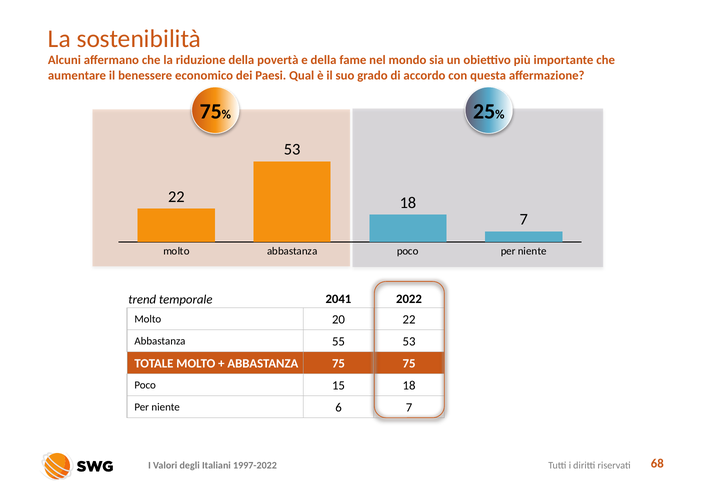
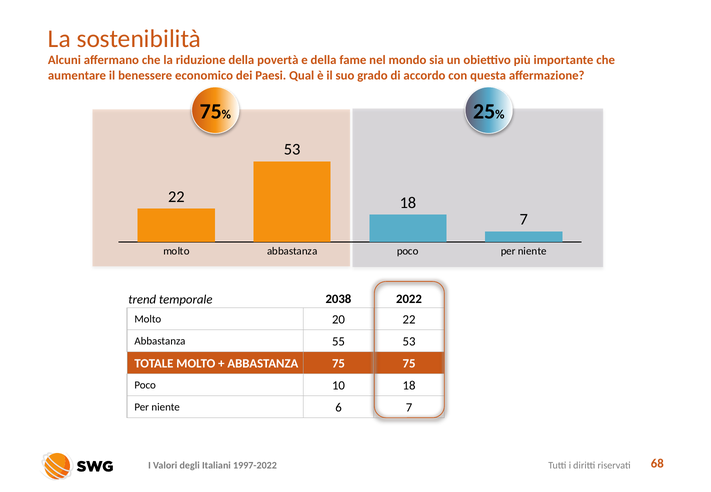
2041: 2041 -> 2038
15: 15 -> 10
